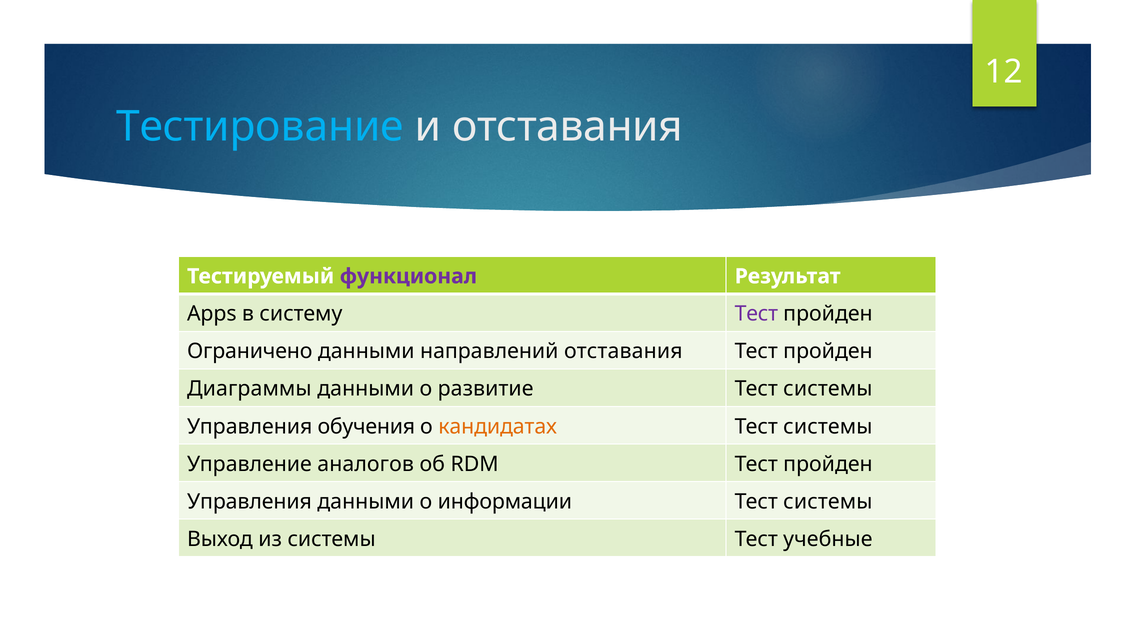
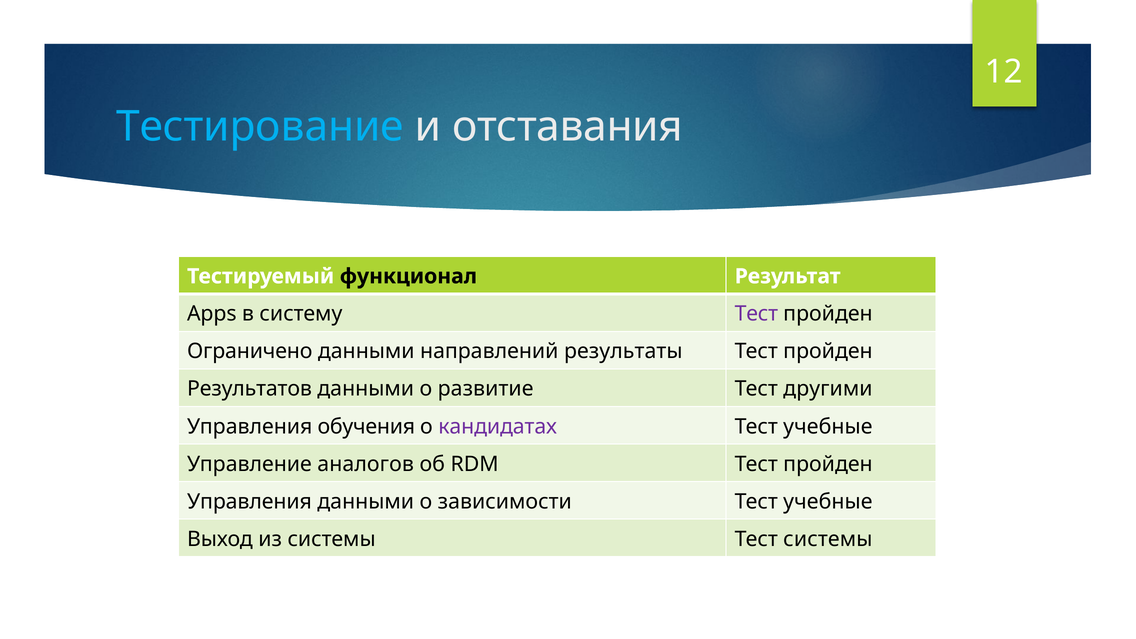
функционал colour: purple -> black
направлений отставания: отставания -> результаты
Диаграммы: Диаграммы -> Результатов
системы at (828, 389): системы -> другими
кандидатах colour: orange -> purple
системы at (828, 426): системы -> учебные
информации: информации -> зависимости
системы at (828, 502): системы -> учебные
Тест учебные: учебные -> системы
